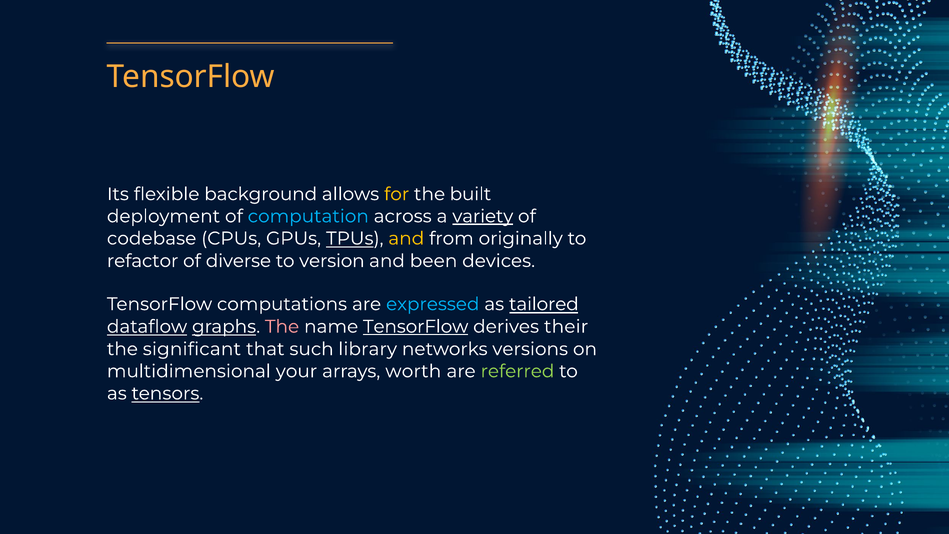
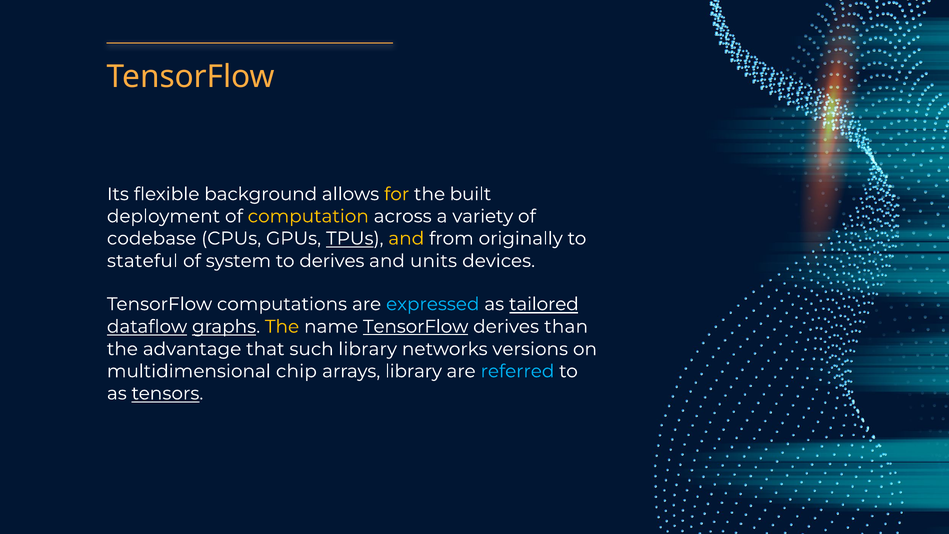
computation colour: light blue -> yellow
variety underline: present -> none
refactor: refactor -> stateful
diverse: diverse -> system
to version: version -> derives
been: been -> units
The at (282, 327) colour: pink -> yellow
their: their -> than
significant: significant -> advantage
your: your -> chip
arrays worth: worth -> library
referred colour: light green -> light blue
